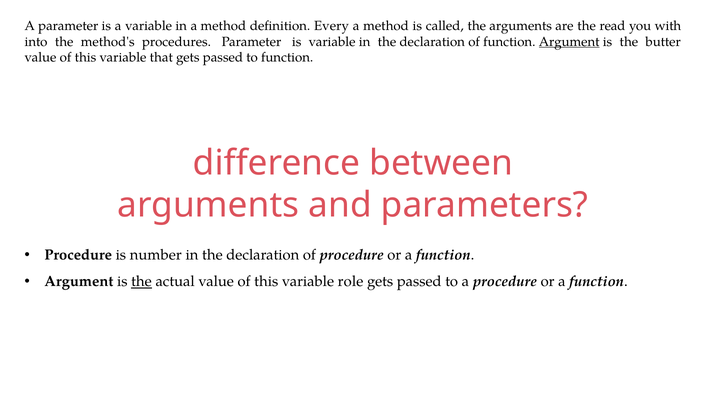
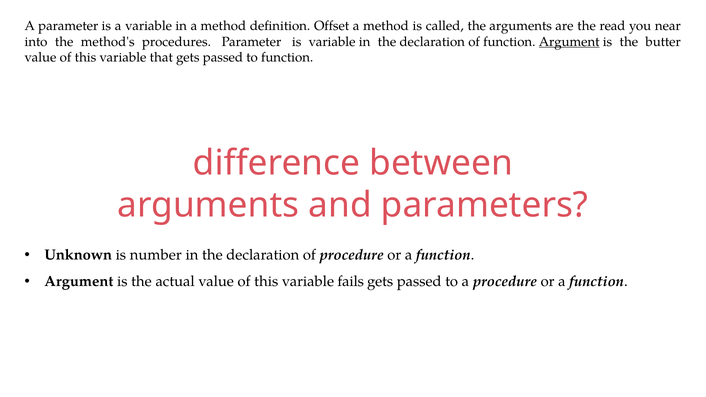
Every: Every -> Offset
with: with -> near
Procedure at (78, 255): Procedure -> Unknown
the at (141, 282) underline: present -> none
role: role -> fails
